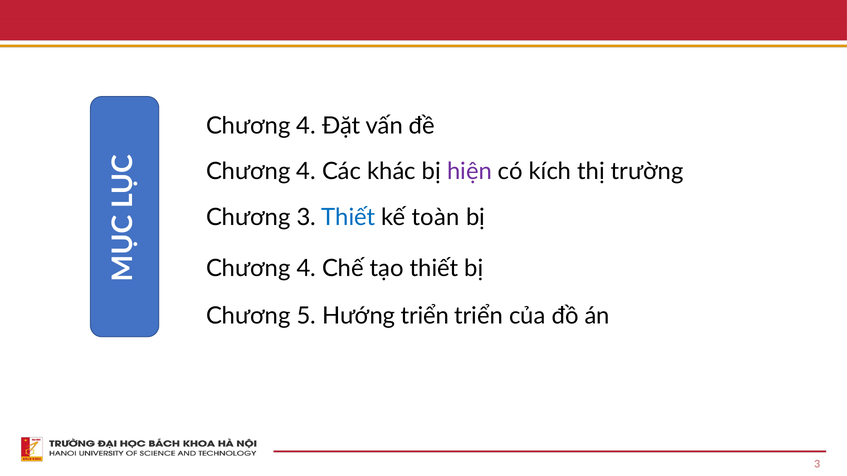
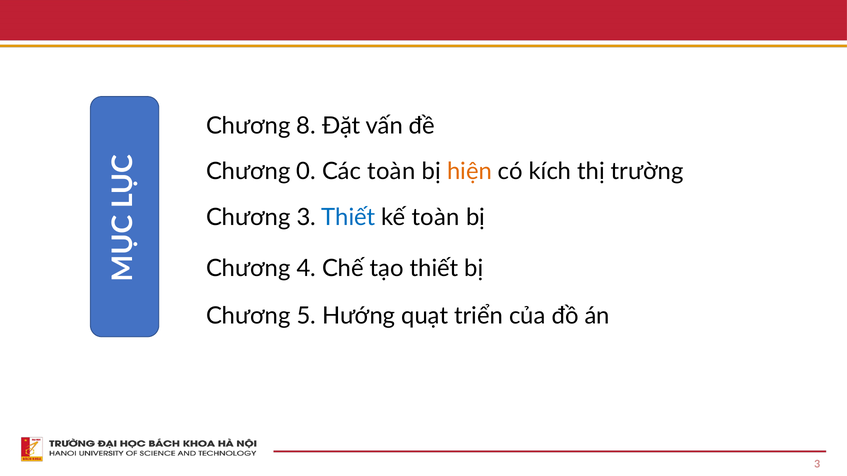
4 at (306, 126): 4 -> 8
4 at (306, 172): 4 -> 0
Các khác: khác -> toàn
hiện colour: purple -> orange
Hướng triển: triển -> quạt
